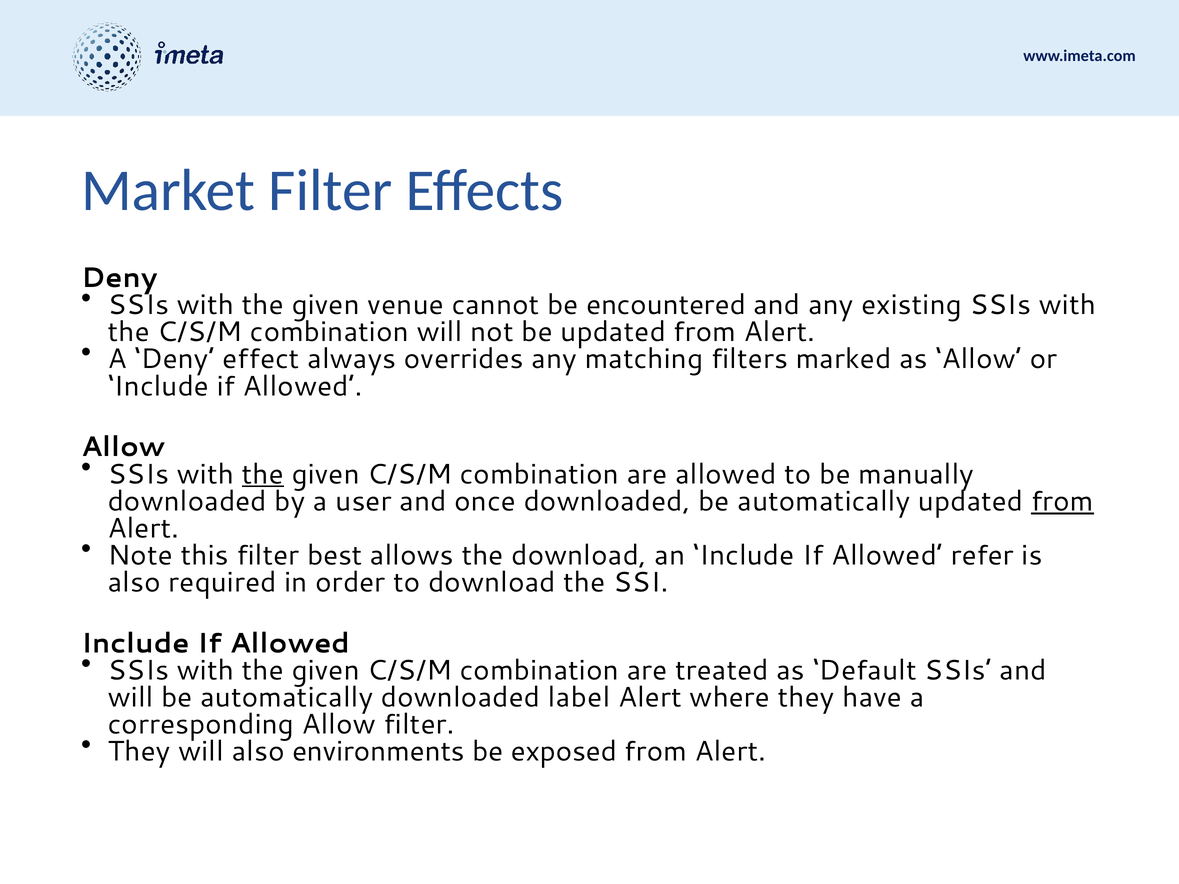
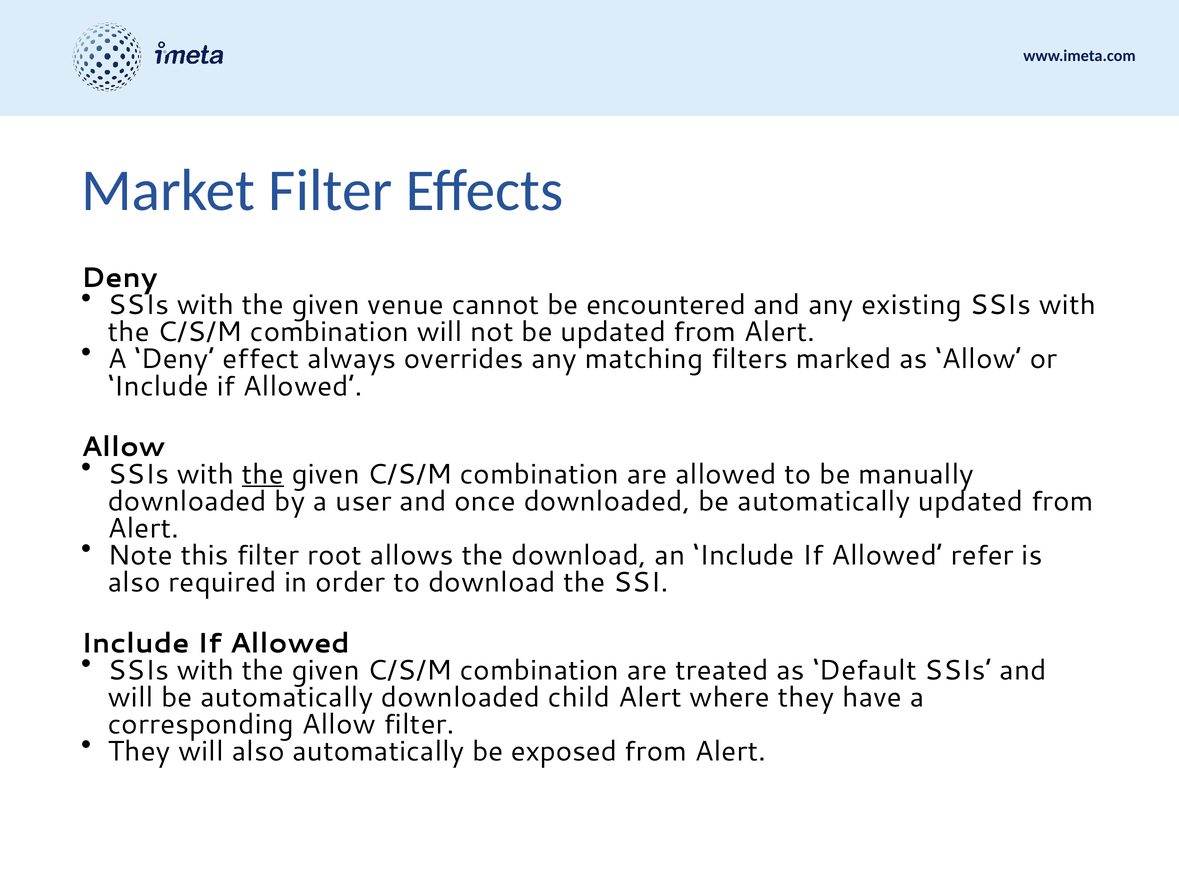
from at (1062, 501) underline: present -> none
best: best -> root
label: label -> child
also environments: environments -> automatically
